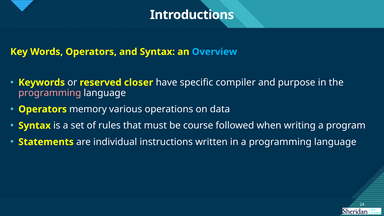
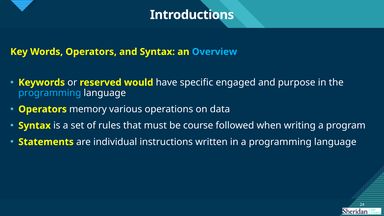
closer: closer -> would
compiler: compiler -> engaged
programming at (50, 93) colour: pink -> light blue
